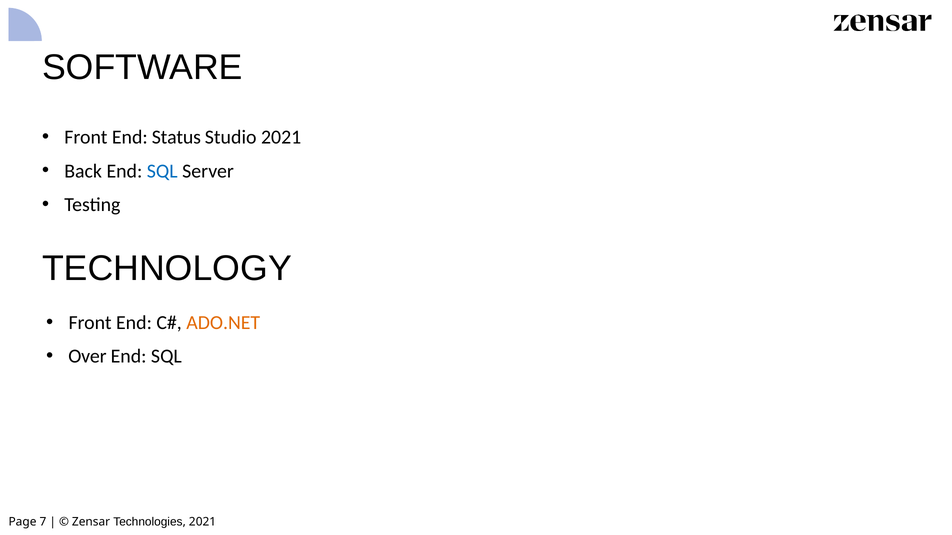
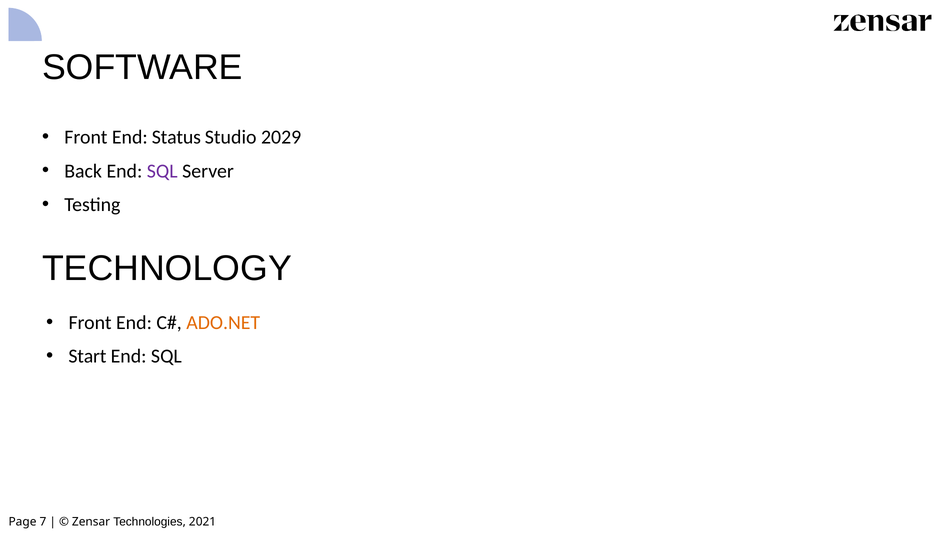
Studio 2021: 2021 -> 2029
SQL at (162, 171) colour: blue -> purple
Over: Over -> Start
